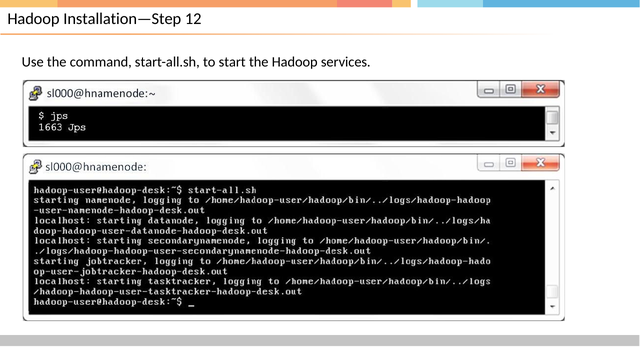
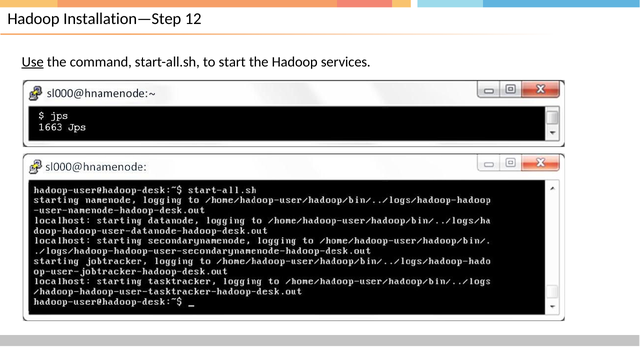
Use underline: none -> present
